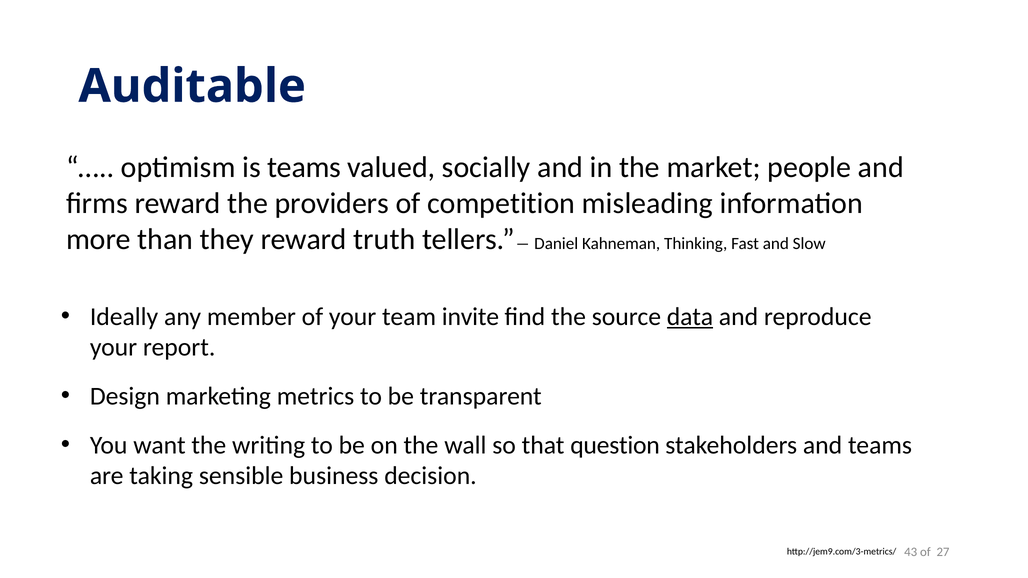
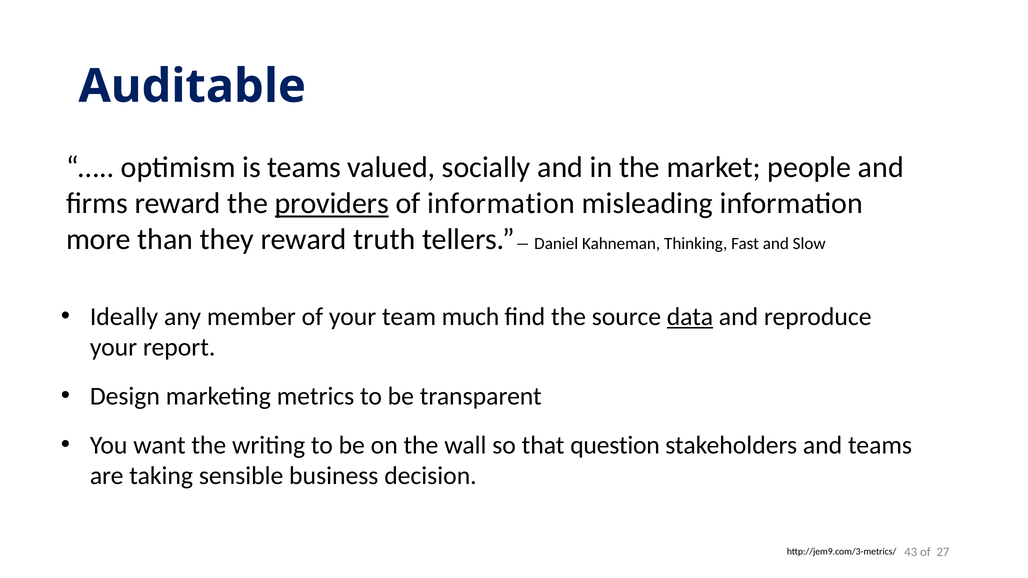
providers underline: none -> present
of competition: competition -> information
invite: invite -> much
